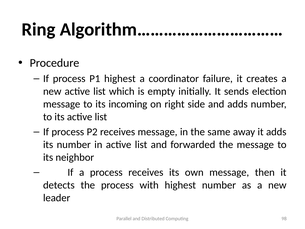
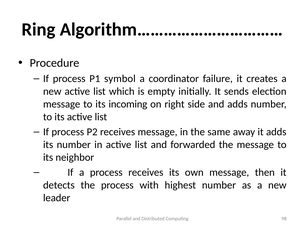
P1 highest: highest -> symbol
